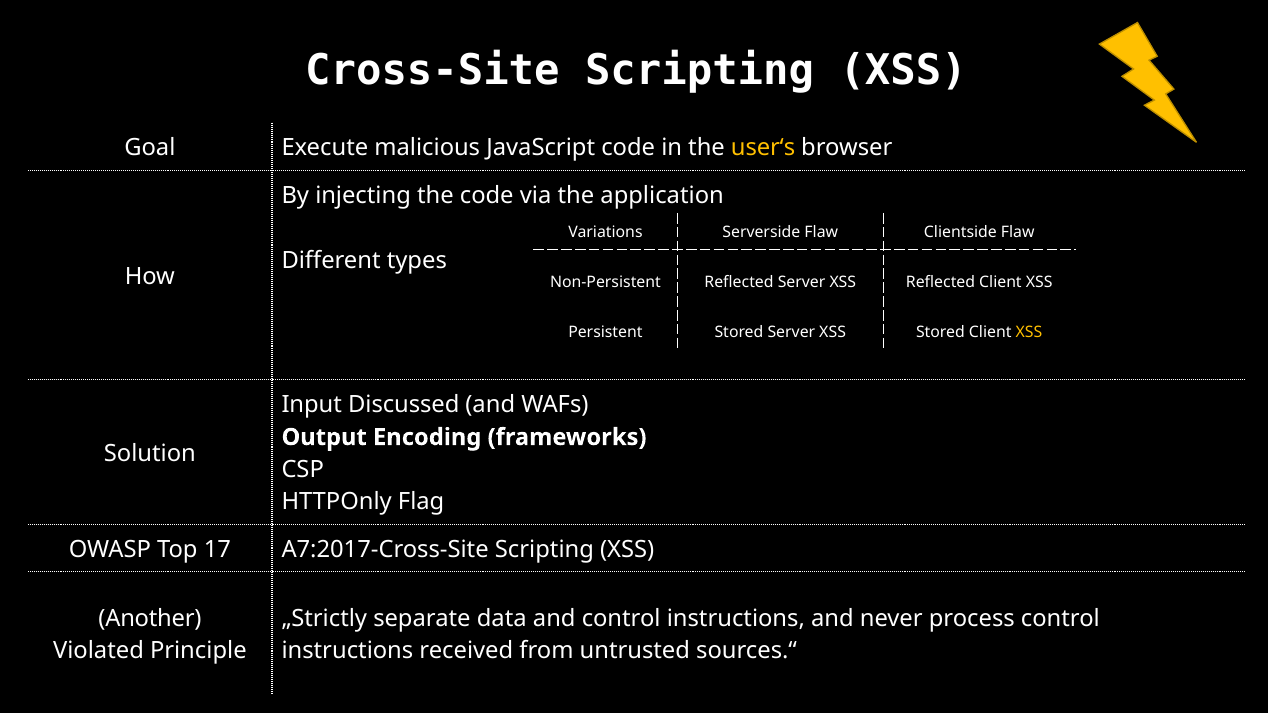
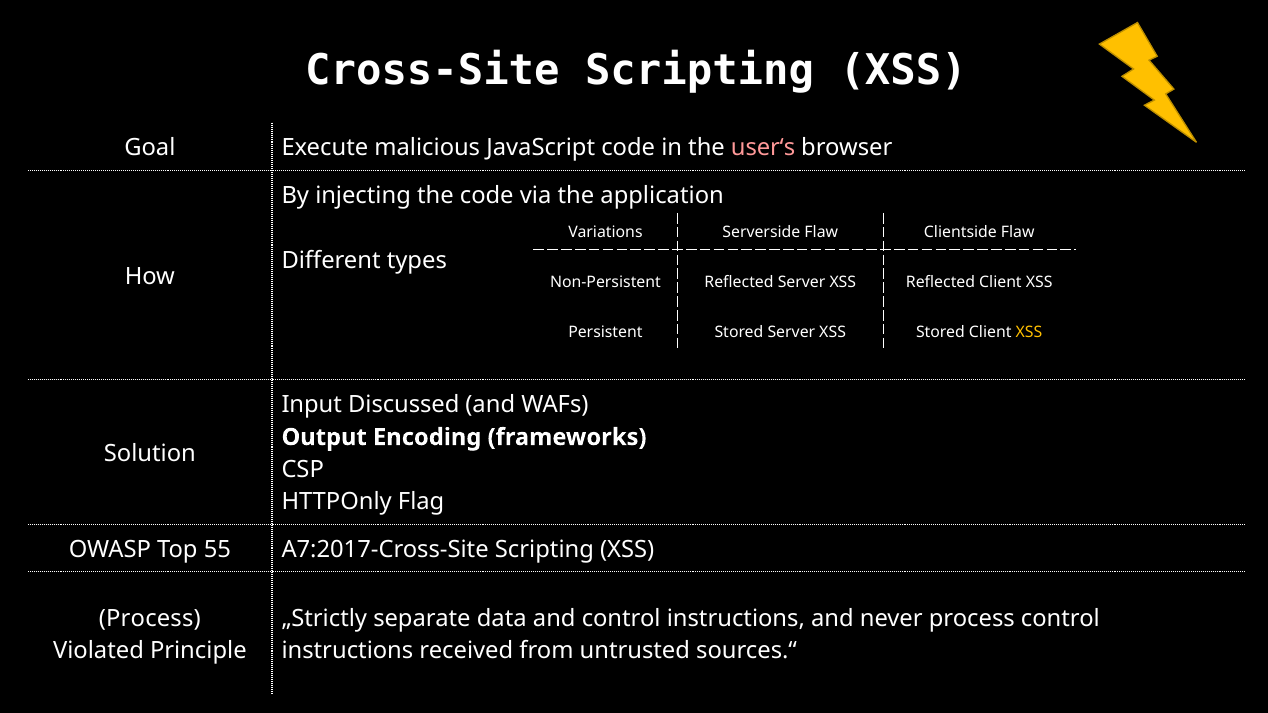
user‘s colour: yellow -> pink
17: 17 -> 55
Another at (150, 619): Another -> Process
